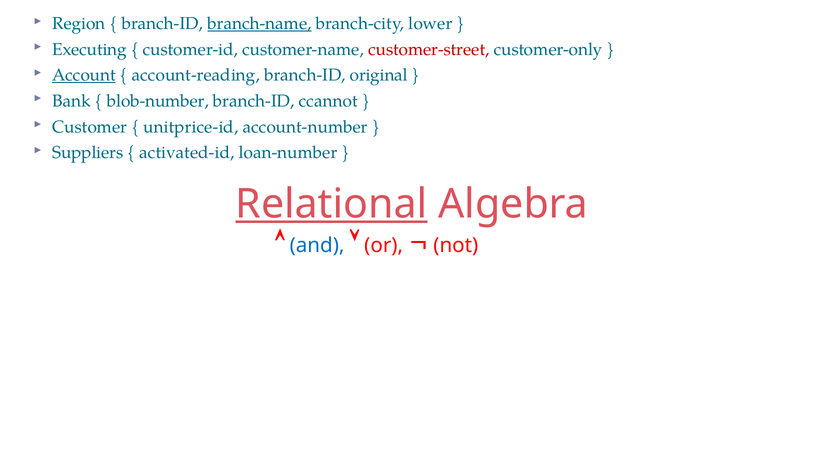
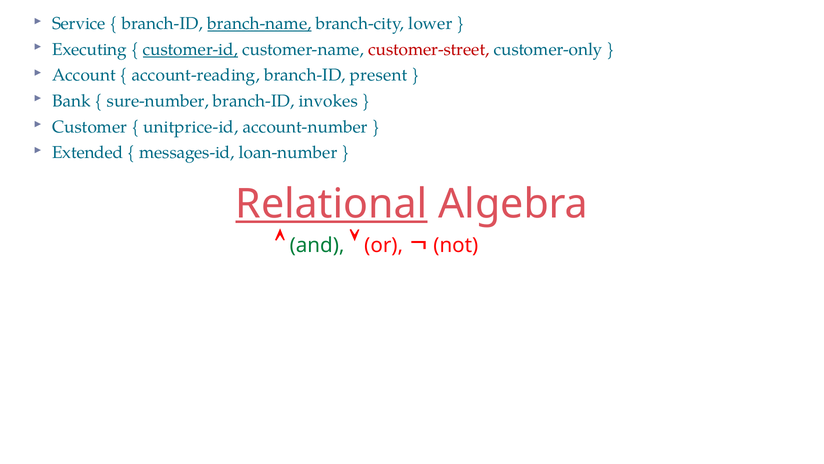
Region: Region -> Service
customer-id underline: none -> present
Account underline: present -> none
original: original -> present
blob-number: blob-number -> sure-number
ccannot: ccannot -> invokes
Suppliers: Suppliers -> Extended
activated-id: activated-id -> messages-id
and colour: blue -> green
